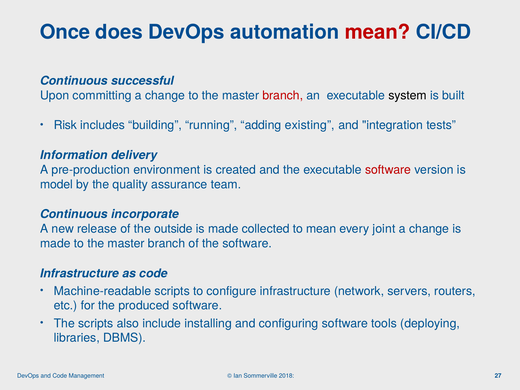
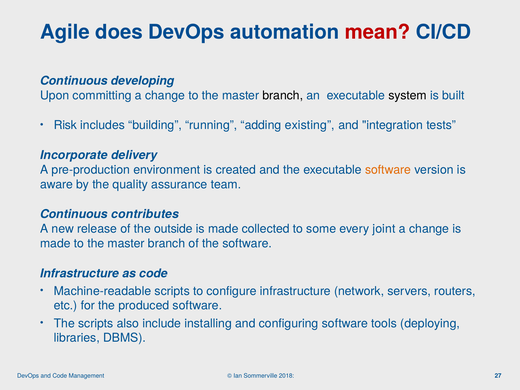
Once: Once -> Agile
successful: successful -> developing
branch at (283, 95) colour: red -> black
Information: Information -> Incorporate
software at (388, 170) colour: red -> orange
model: model -> aware
incorporate: incorporate -> contributes
to mean: mean -> some
